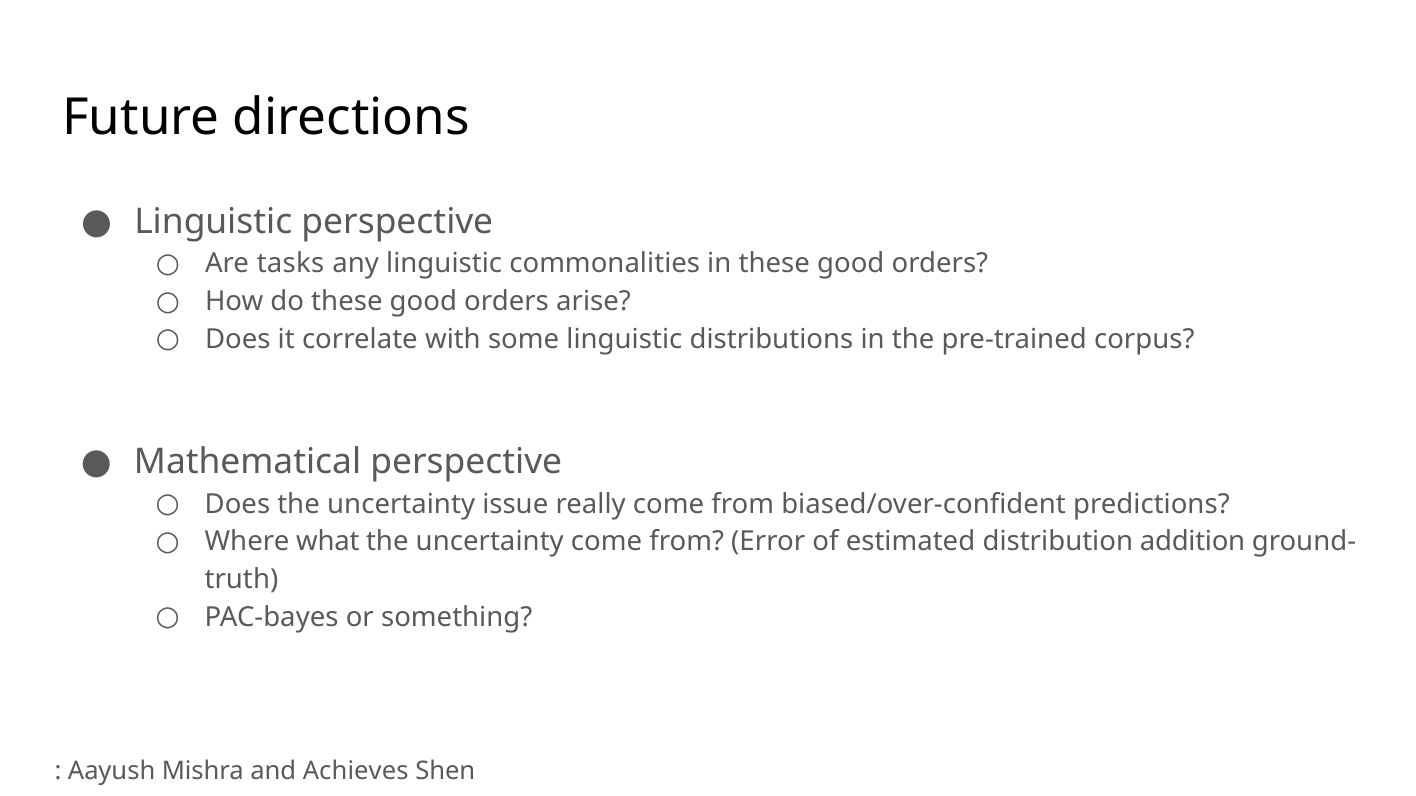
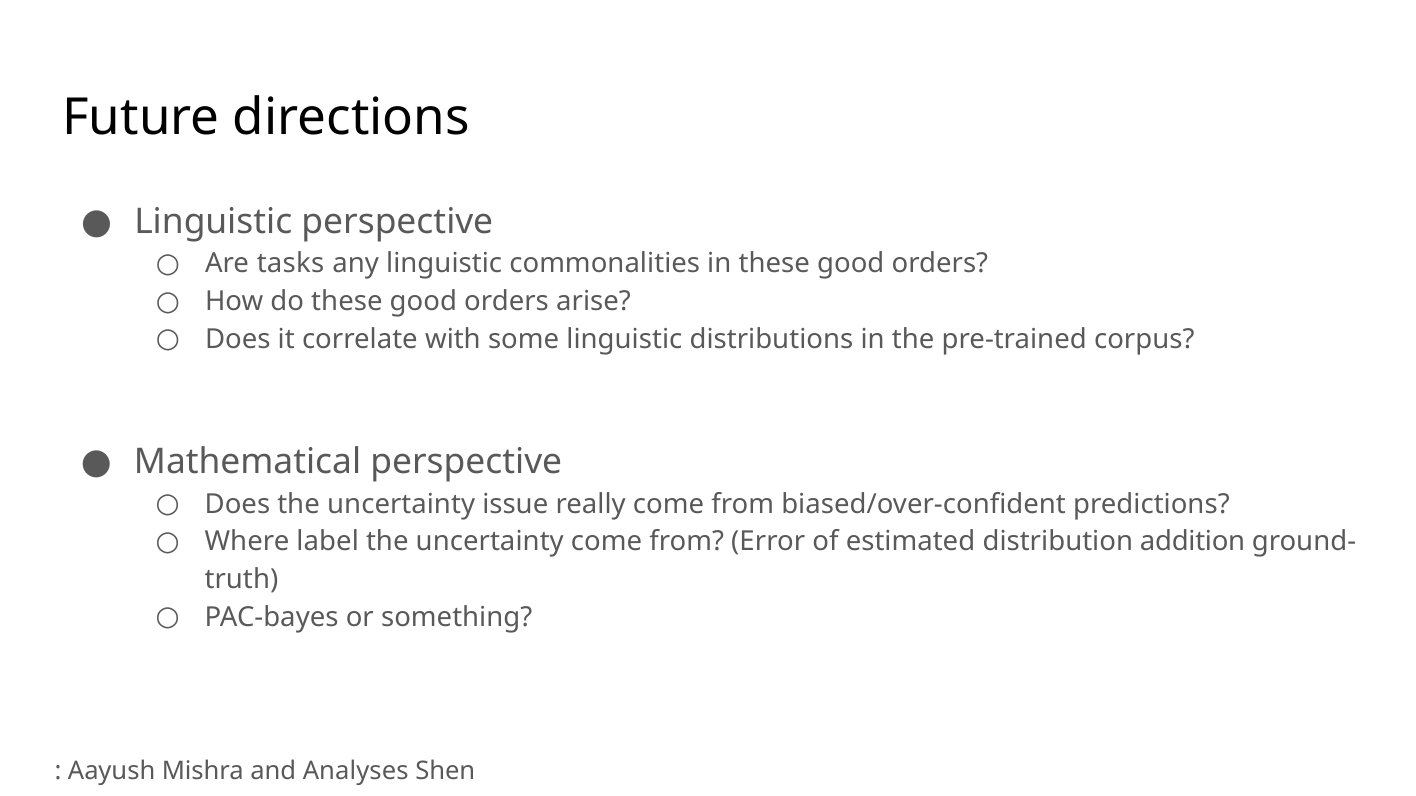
what: what -> label
Achieves: Achieves -> Analyses
